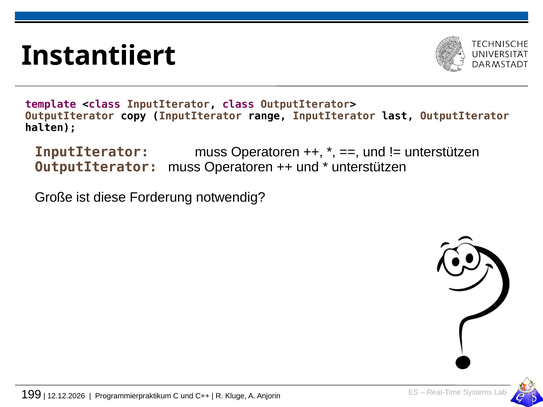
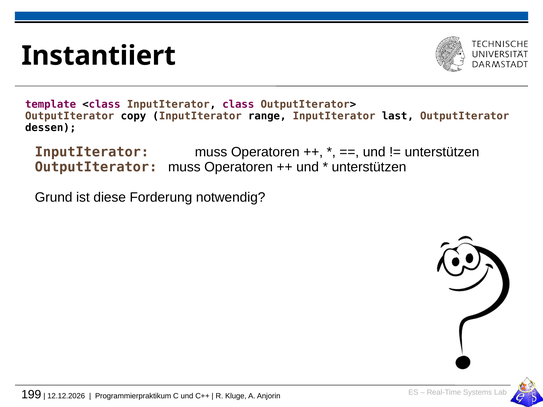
halten: halten -> dessen
Große: Große -> Grund
